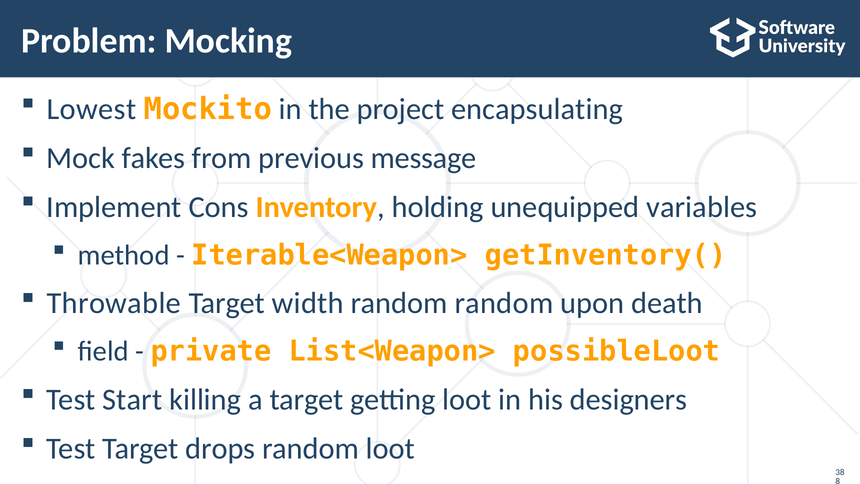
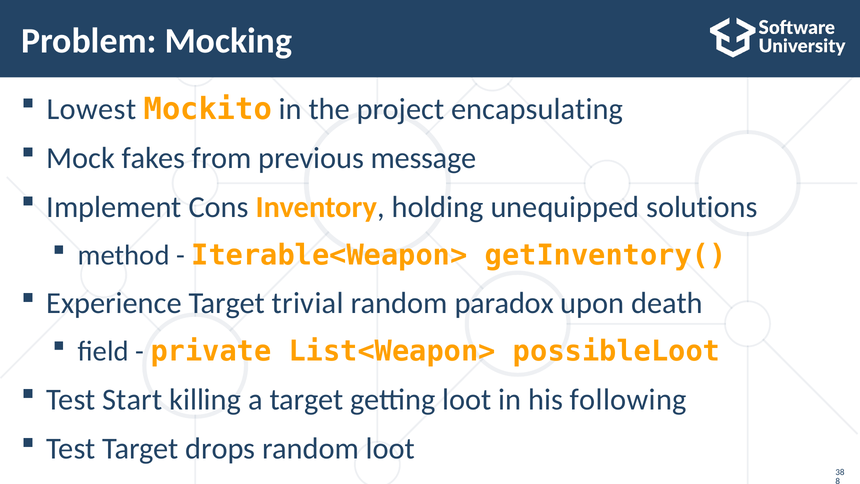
variables: variables -> solutions
Throwable: Throwable -> Experience
width: width -> trivial
random random: random -> paradox
designers: designers -> following
